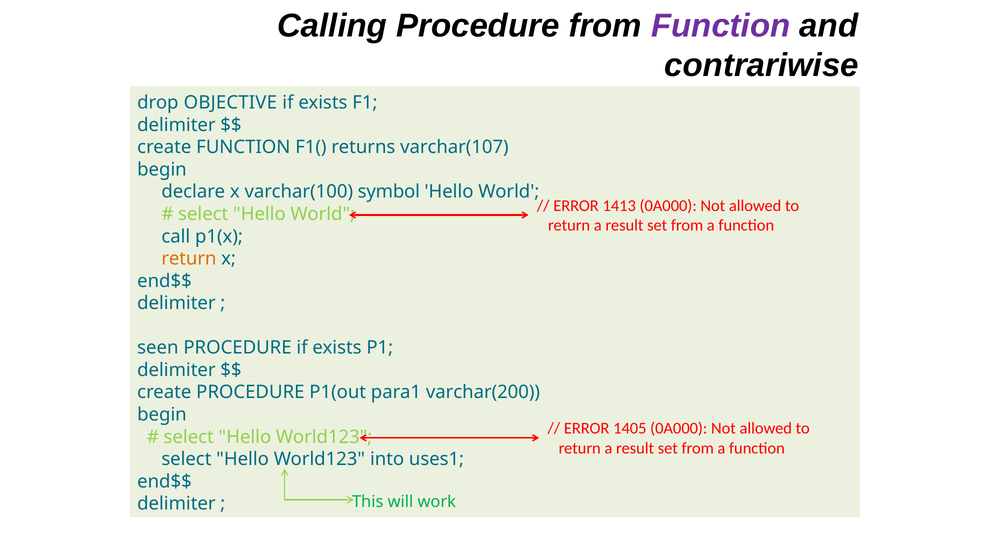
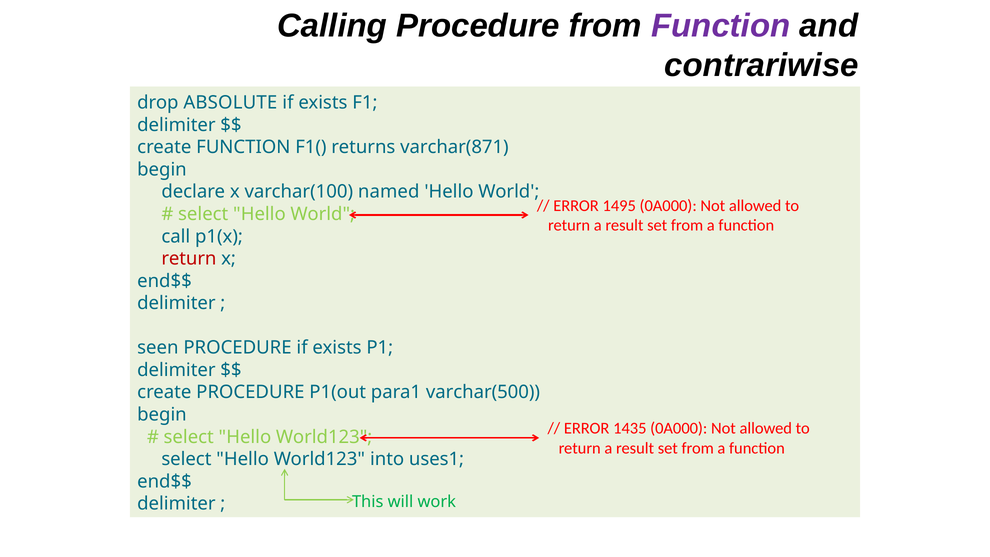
OBJECTIVE: OBJECTIVE -> ABSOLUTE
varchar(107: varchar(107 -> varchar(871
symbol: symbol -> named
1413: 1413 -> 1495
return at (189, 259) colour: orange -> red
varchar(200: varchar(200 -> varchar(500
1405: 1405 -> 1435
